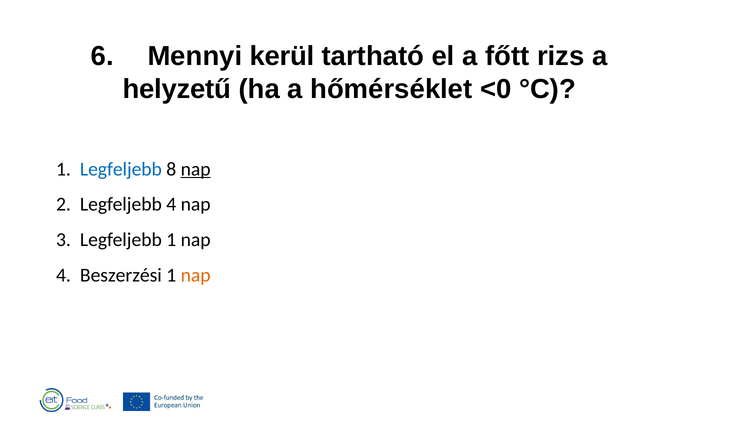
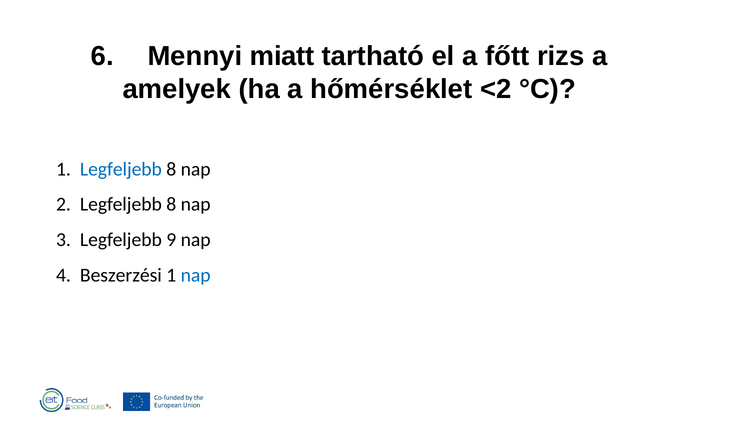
kerül: kerül -> miatt
helyzetű: helyzetű -> amelyek
<0: <0 -> <2
nap at (196, 169) underline: present -> none
4 at (171, 205): 4 -> 8
Legfeljebb 1: 1 -> 9
nap at (196, 275) colour: orange -> blue
